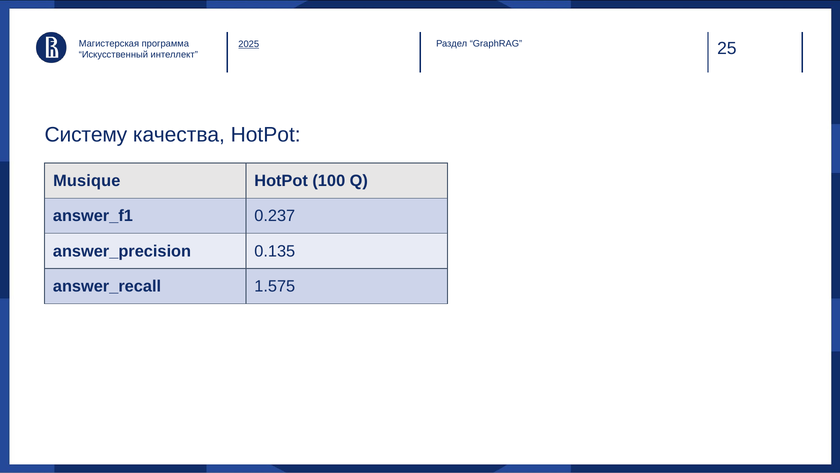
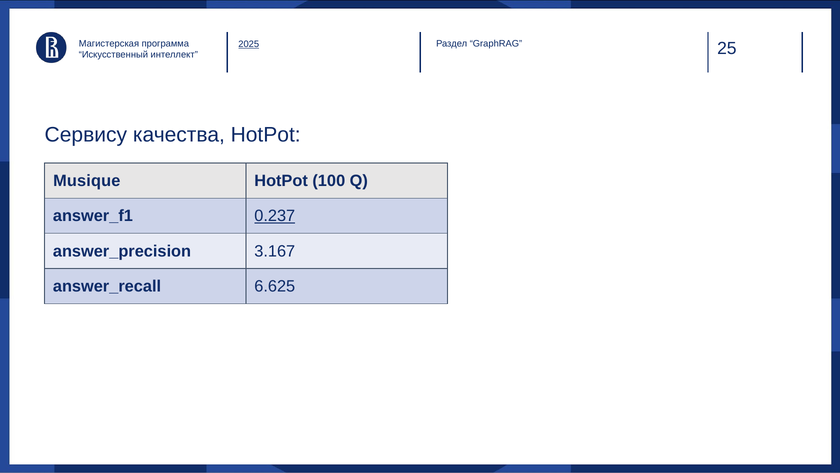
Систему: Систему -> Сервису
0.237 underline: none -> present
0.135: 0.135 -> 3.167
1.575: 1.575 -> 6.625
